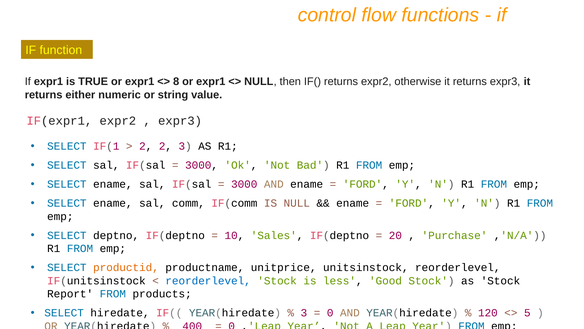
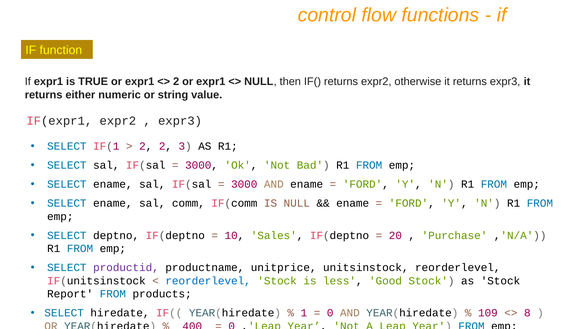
8 at (176, 82): 8 -> 2
productid colour: orange -> purple
3 at (304, 313): 3 -> 1
120: 120 -> 109
5: 5 -> 8
